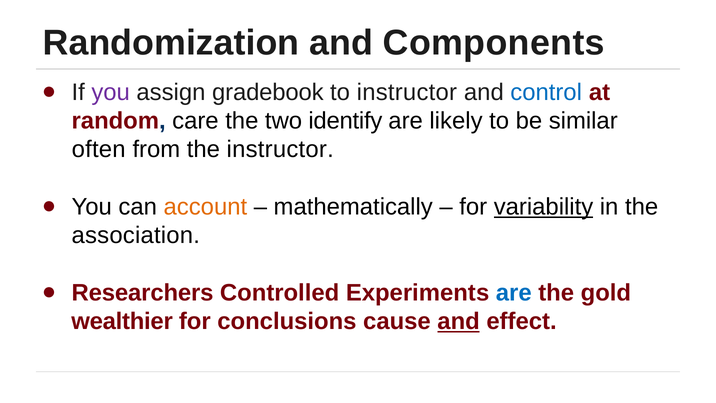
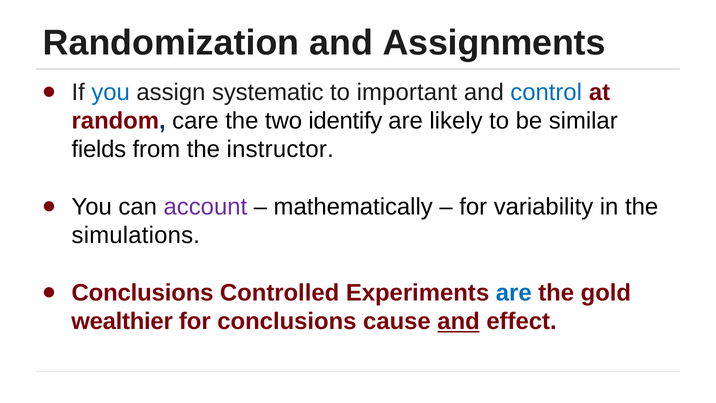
Components: Components -> Assignments
you at (111, 92) colour: purple -> blue
gradebook: gradebook -> systematic
to instructor: instructor -> important
often: often -> fields
account colour: orange -> purple
variability underline: present -> none
association: association -> simulations
Researchers at (143, 293): Researchers -> Conclusions
